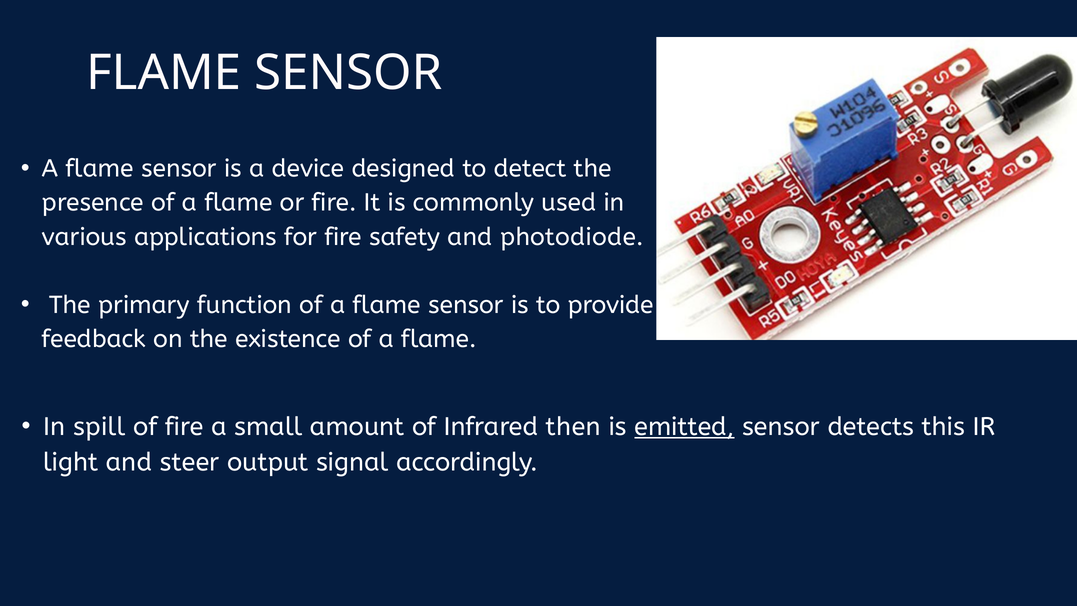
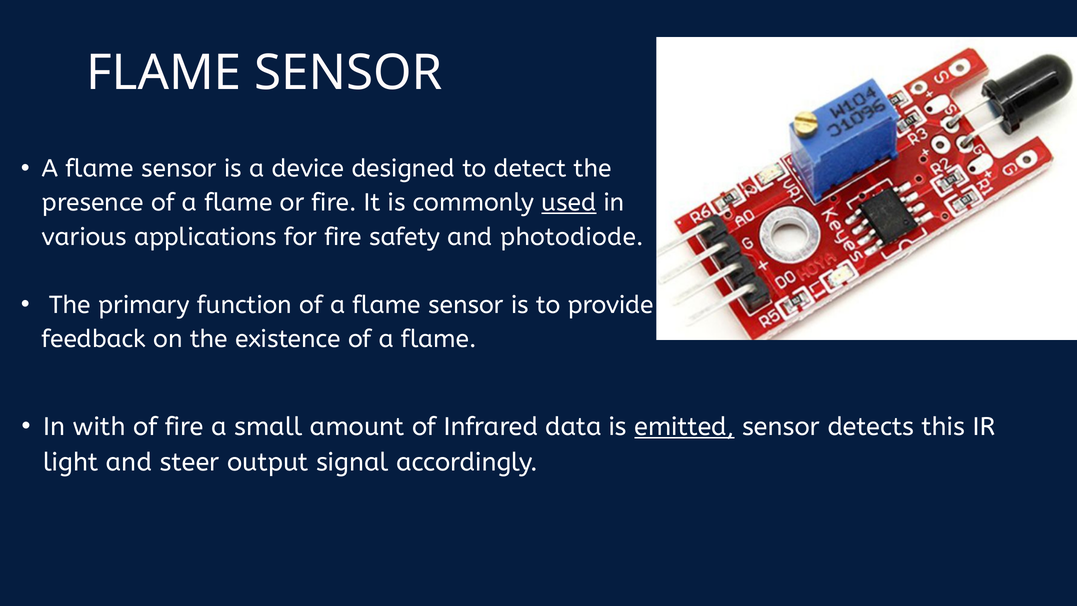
used underline: none -> present
spill: spill -> with
then: then -> data
